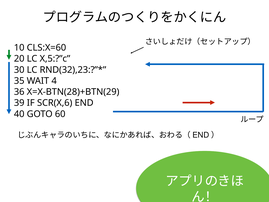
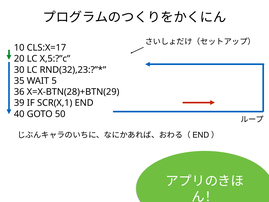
CLS:X=60: CLS:X=60 -> CLS:X=17
4: 4 -> 5
SCR(X,6: SCR(X,6 -> SCR(X,1
60: 60 -> 50
